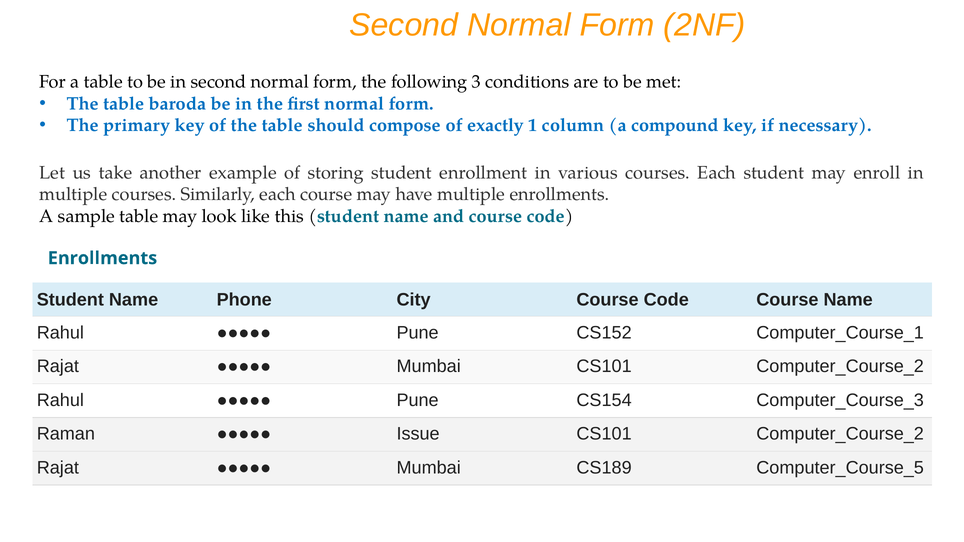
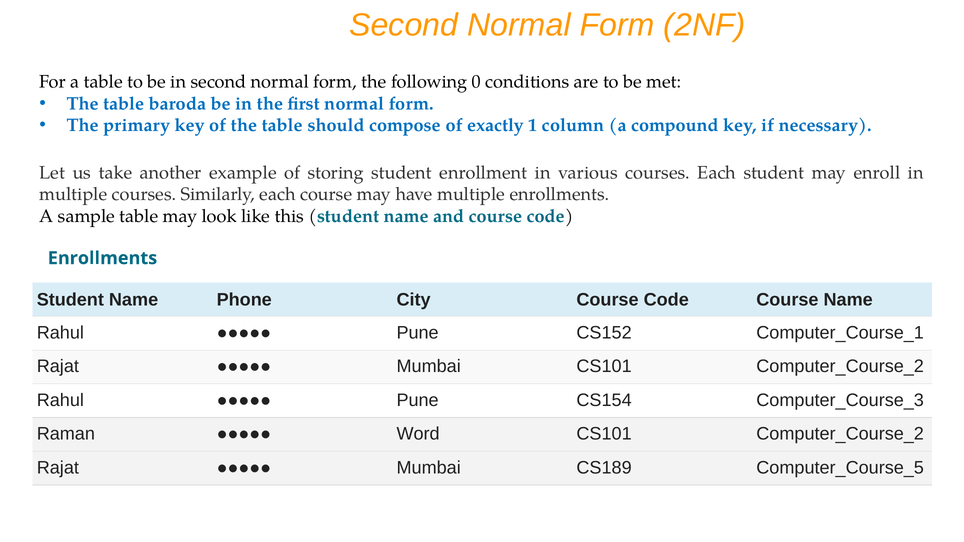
3: 3 -> 0
Issue: Issue -> Word
